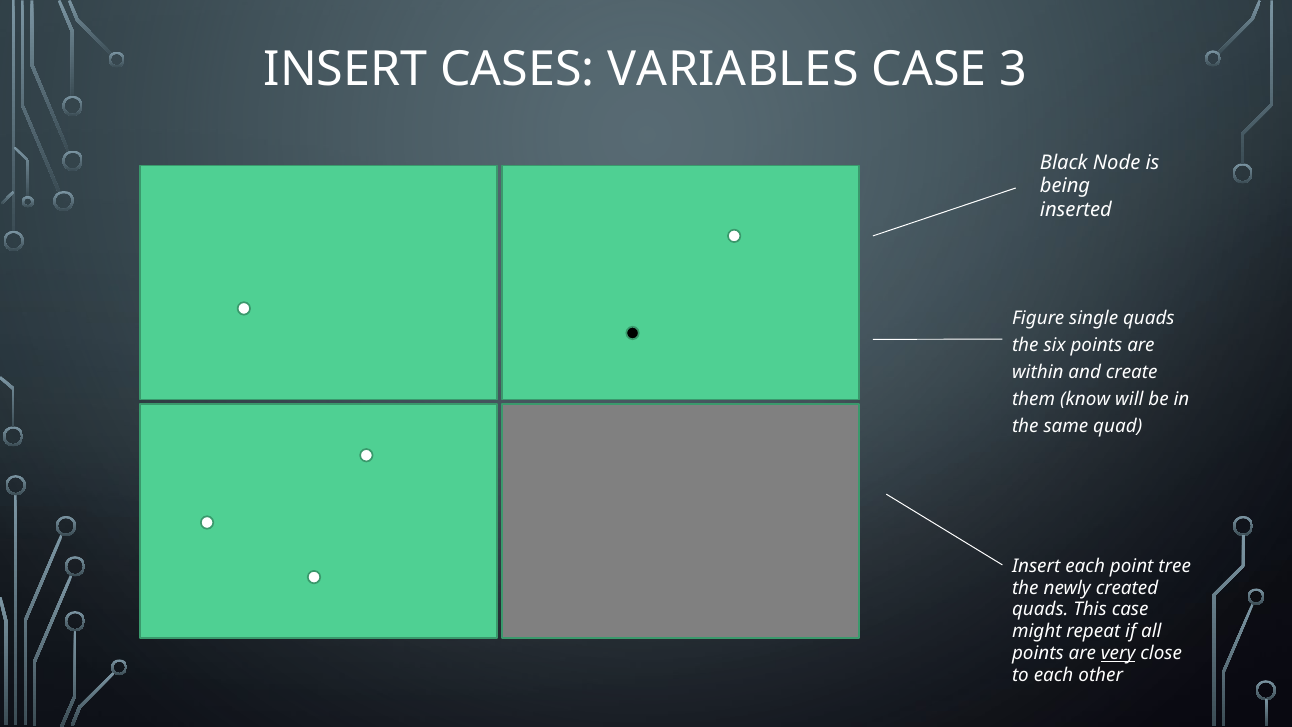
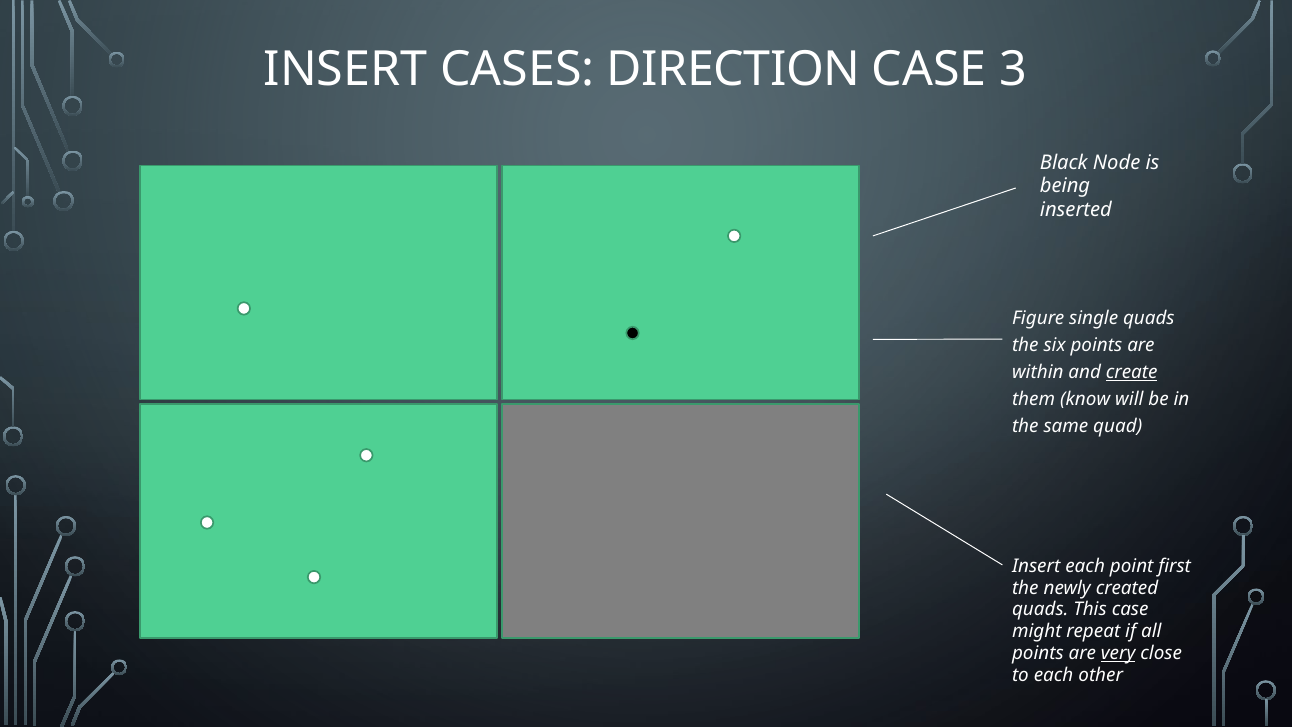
VARIABLES: VARIABLES -> DIRECTION
create underline: none -> present
tree: tree -> first
